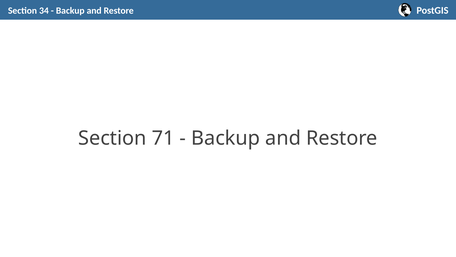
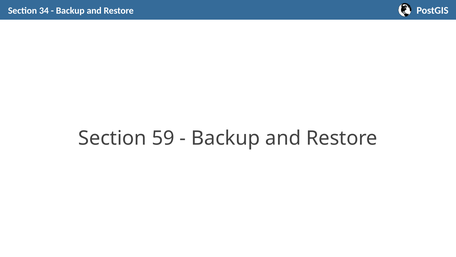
71: 71 -> 59
